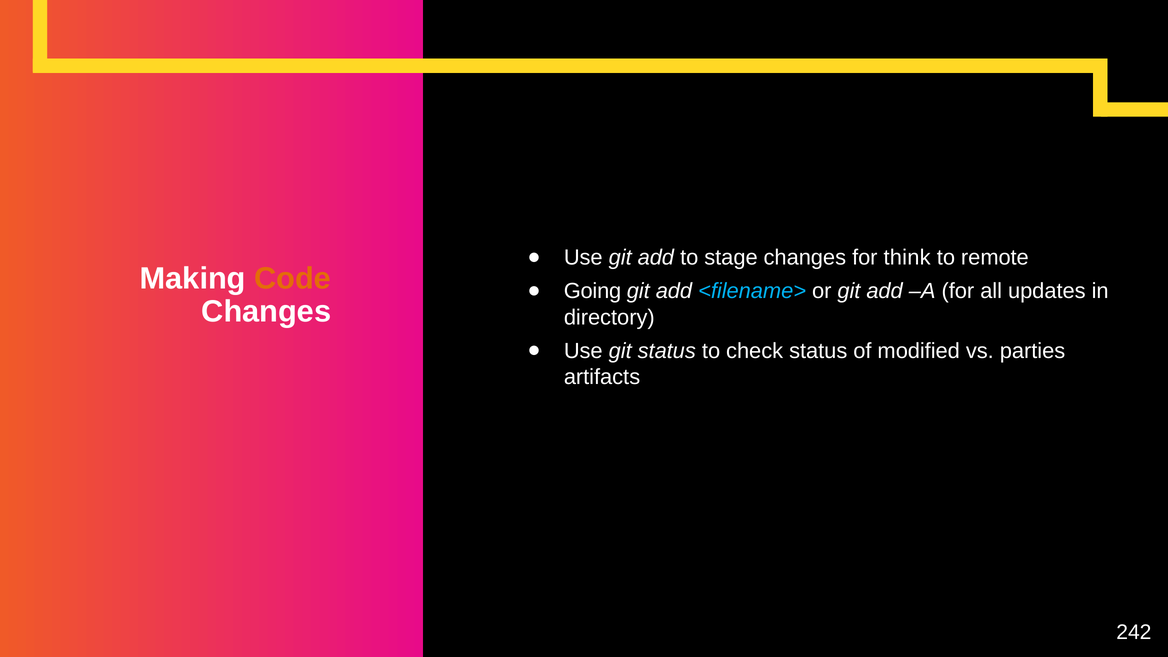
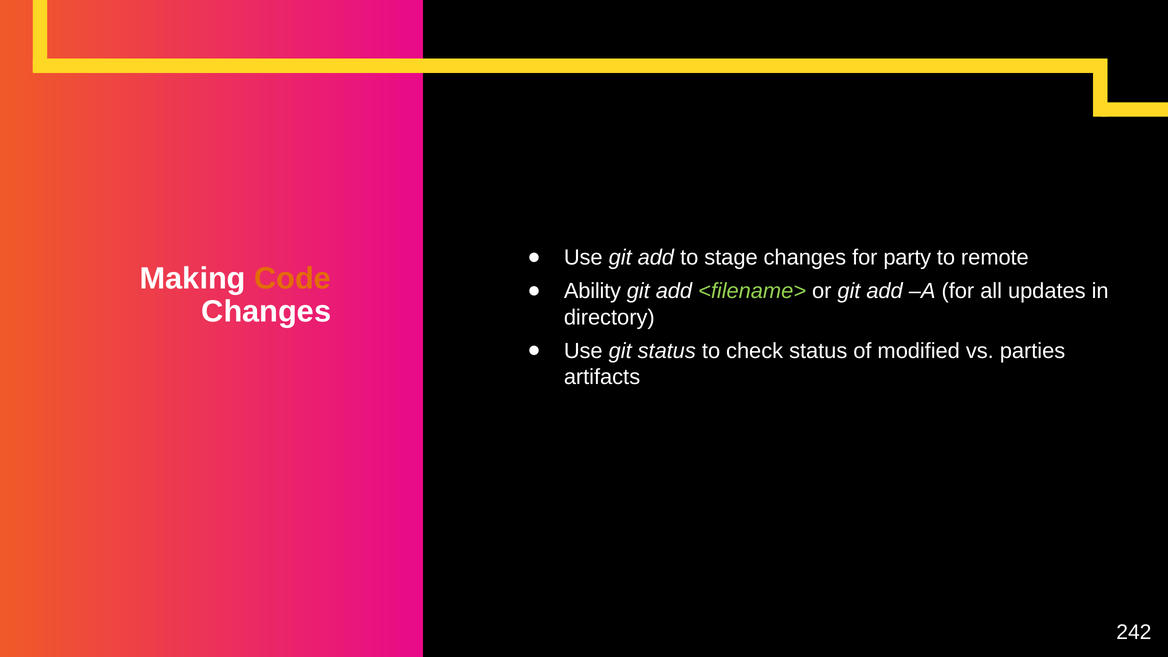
think: think -> party
Going: Going -> Ability
<filename> colour: light blue -> light green
